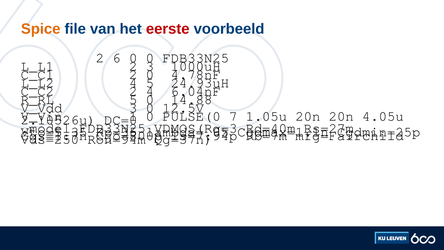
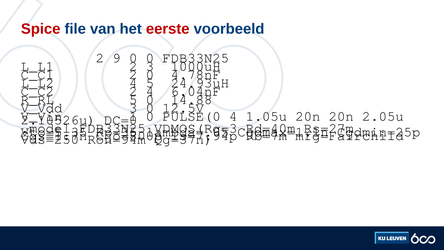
Spice colour: orange -> red
6: 6 -> 9
7 at (233, 116): 7 -> 4
4.05u: 4.05u -> 2.05u
